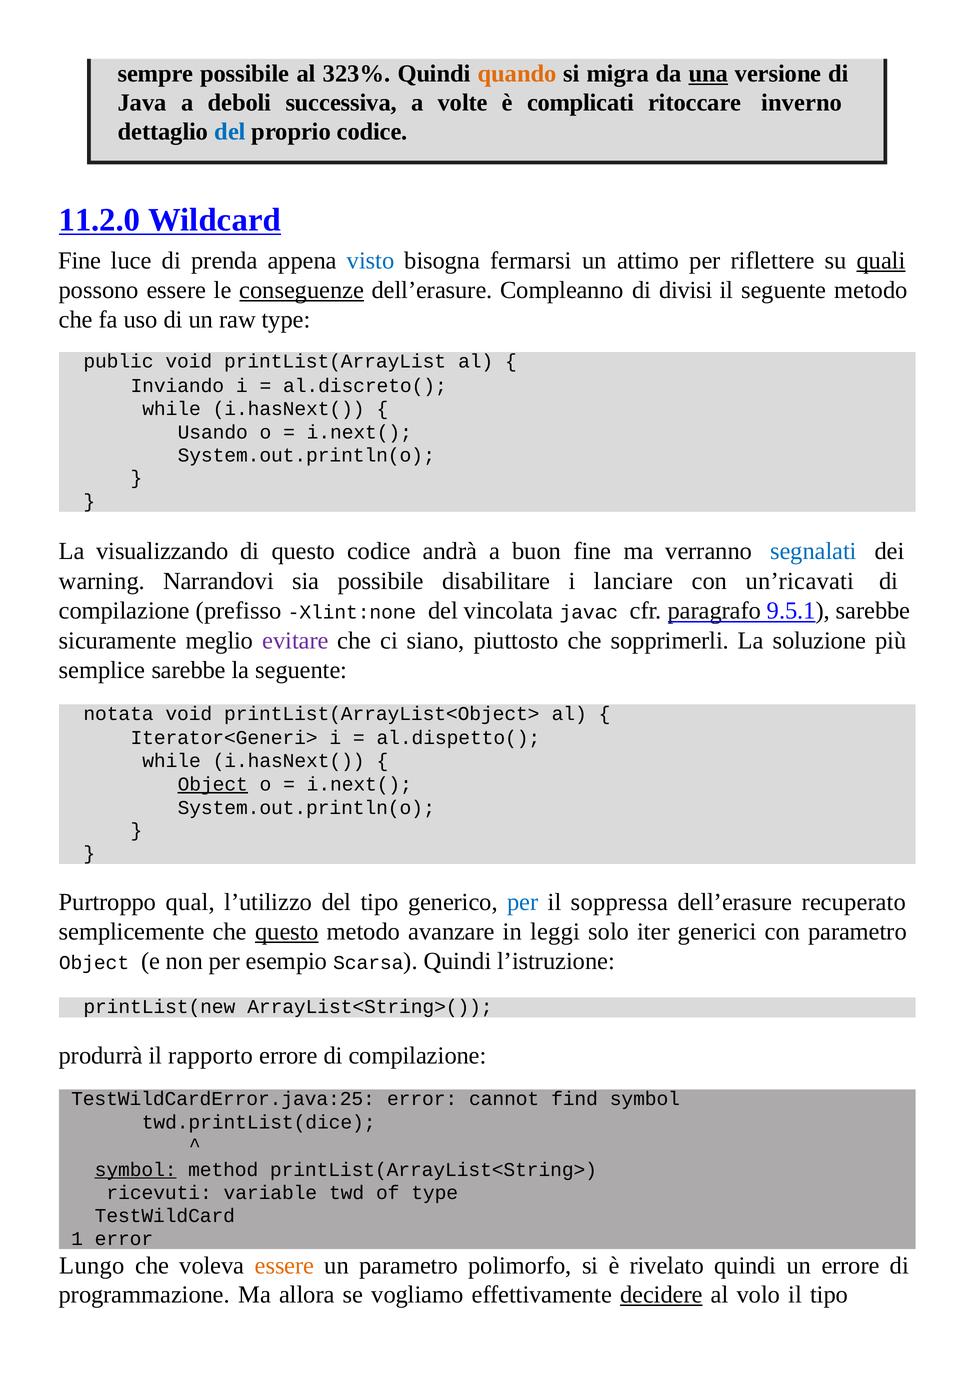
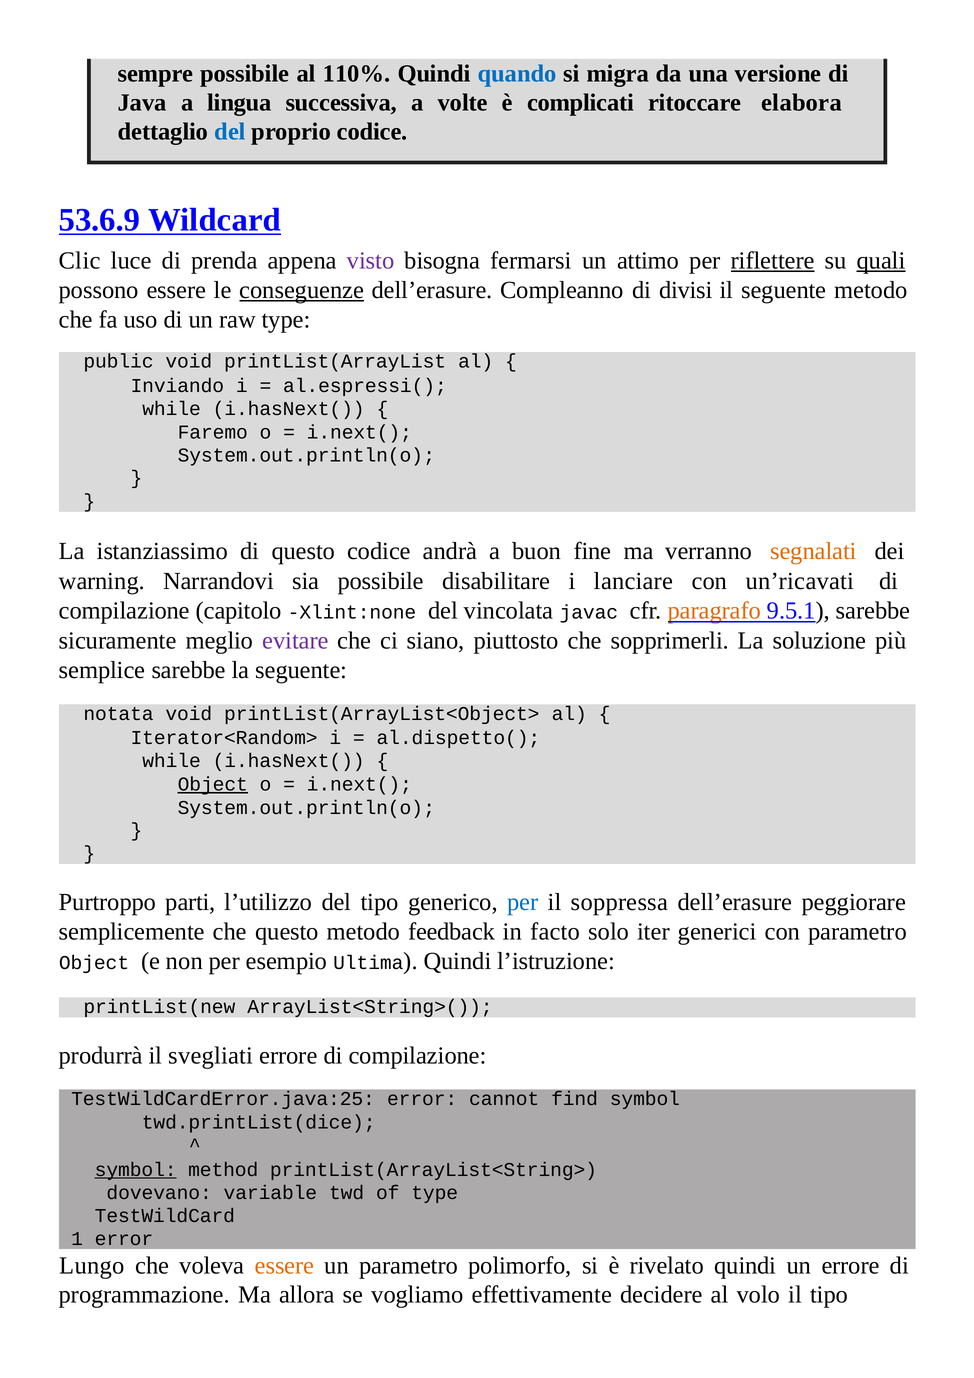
323%: 323% -> 110%
quando colour: orange -> blue
una underline: present -> none
deboli: deboli -> lingua
inverno: inverno -> elabora
11.2.0: 11.2.0 -> 53.6.9
Fine at (80, 261): Fine -> Clic
visto colour: blue -> purple
riflettere underline: none -> present
al.discreto(: al.discreto( -> al.espressi(
Usando: Usando -> Faremo
visualizzando: visualizzando -> istanziassimo
segnalati colour: blue -> orange
prefisso: prefisso -> capitolo
paragrafo colour: black -> orange
Iterator<Generi>: Iterator<Generi> -> Iterator<Random>
qual: qual -> parti
recuperato: recuperato -> peggiorare
questo at (287, 932) underline: present -> none
avanzare: avanzare -> feedback
leggi: leggi -> facto
Scarsa: Scarsa -> Ultima
rapporto: rapporto -> svegliati
ricevuti: ricevuti -> dovevano
decidere underline: present -> none
